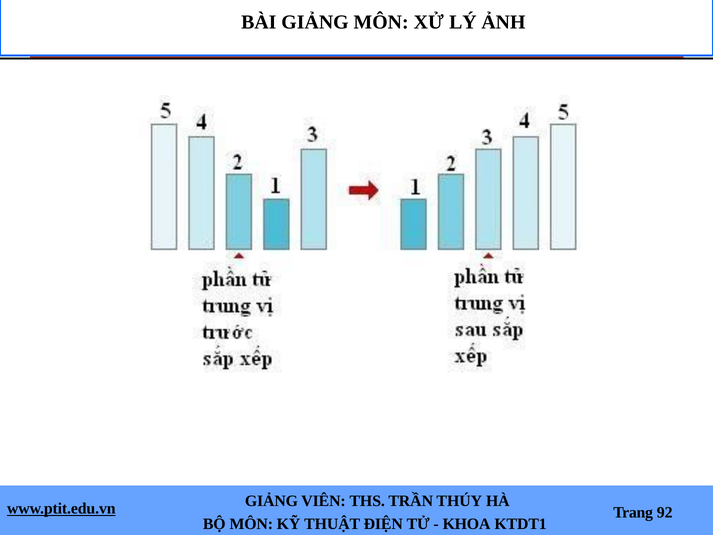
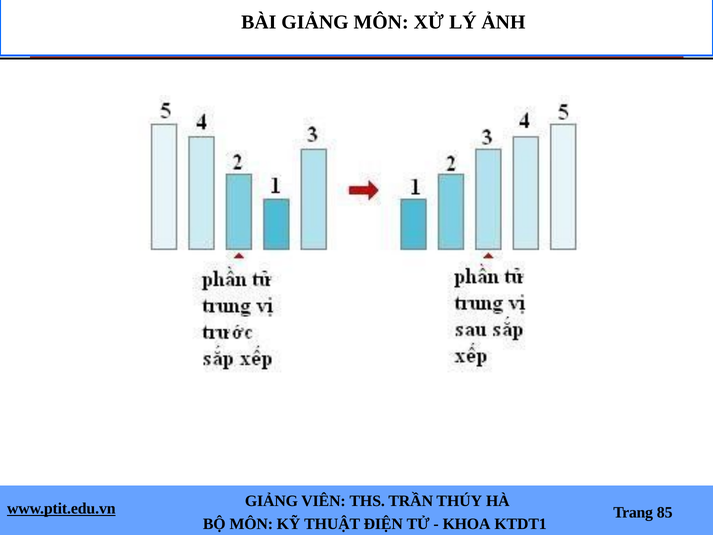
92: 92 -> 85
